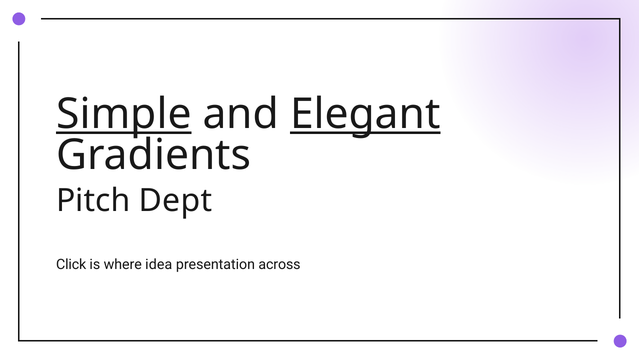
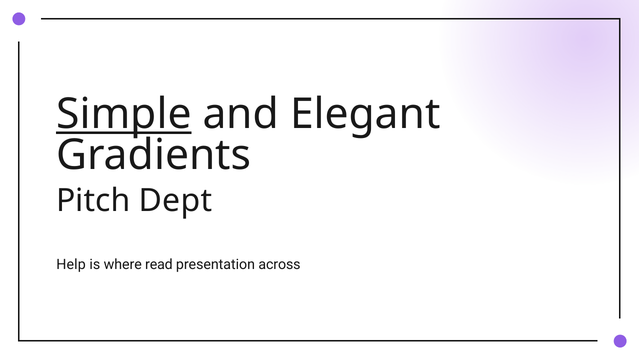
Elegant underline: present -> none
Click: Click -> Help
idea: idea -> read
